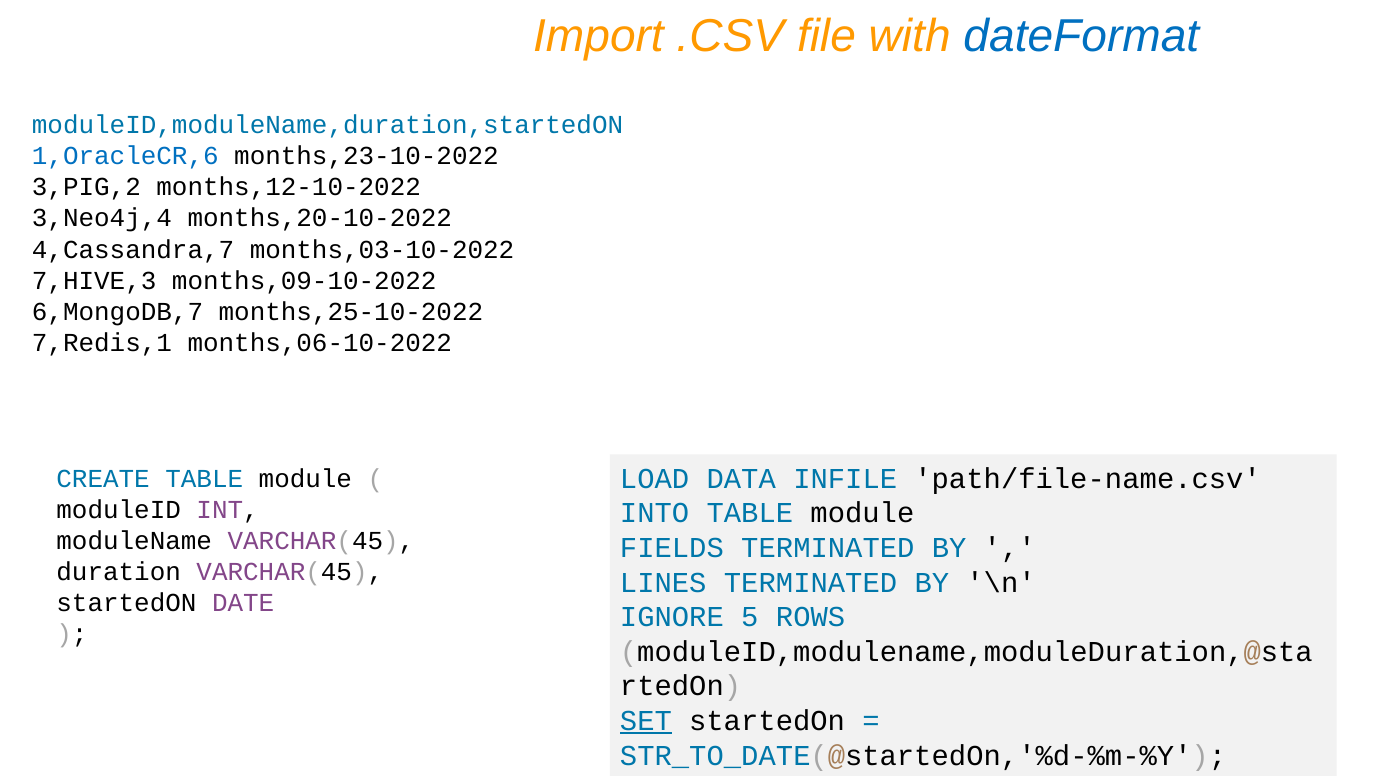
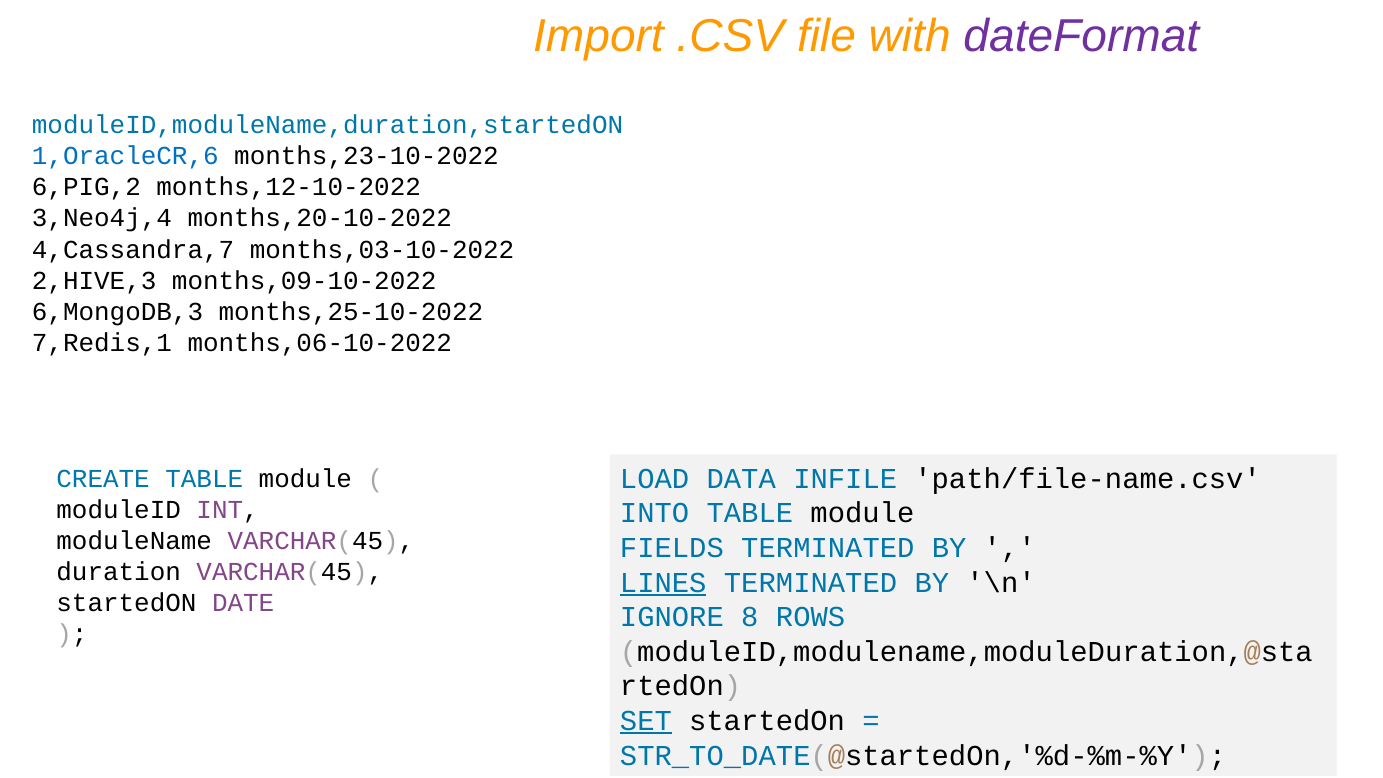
dateFormat colour: blue -> purple
3,PIG,2: 3,PIG,2 -> 6,PIG,2
7,HIVE,3: 7,HIVE,3 -> 2,HIVE,3
6,MongoDB,7: 6,MongoDB,7 -> 6,MongoDB,3
LINES underline: none -> present
5: 5 -> 8
